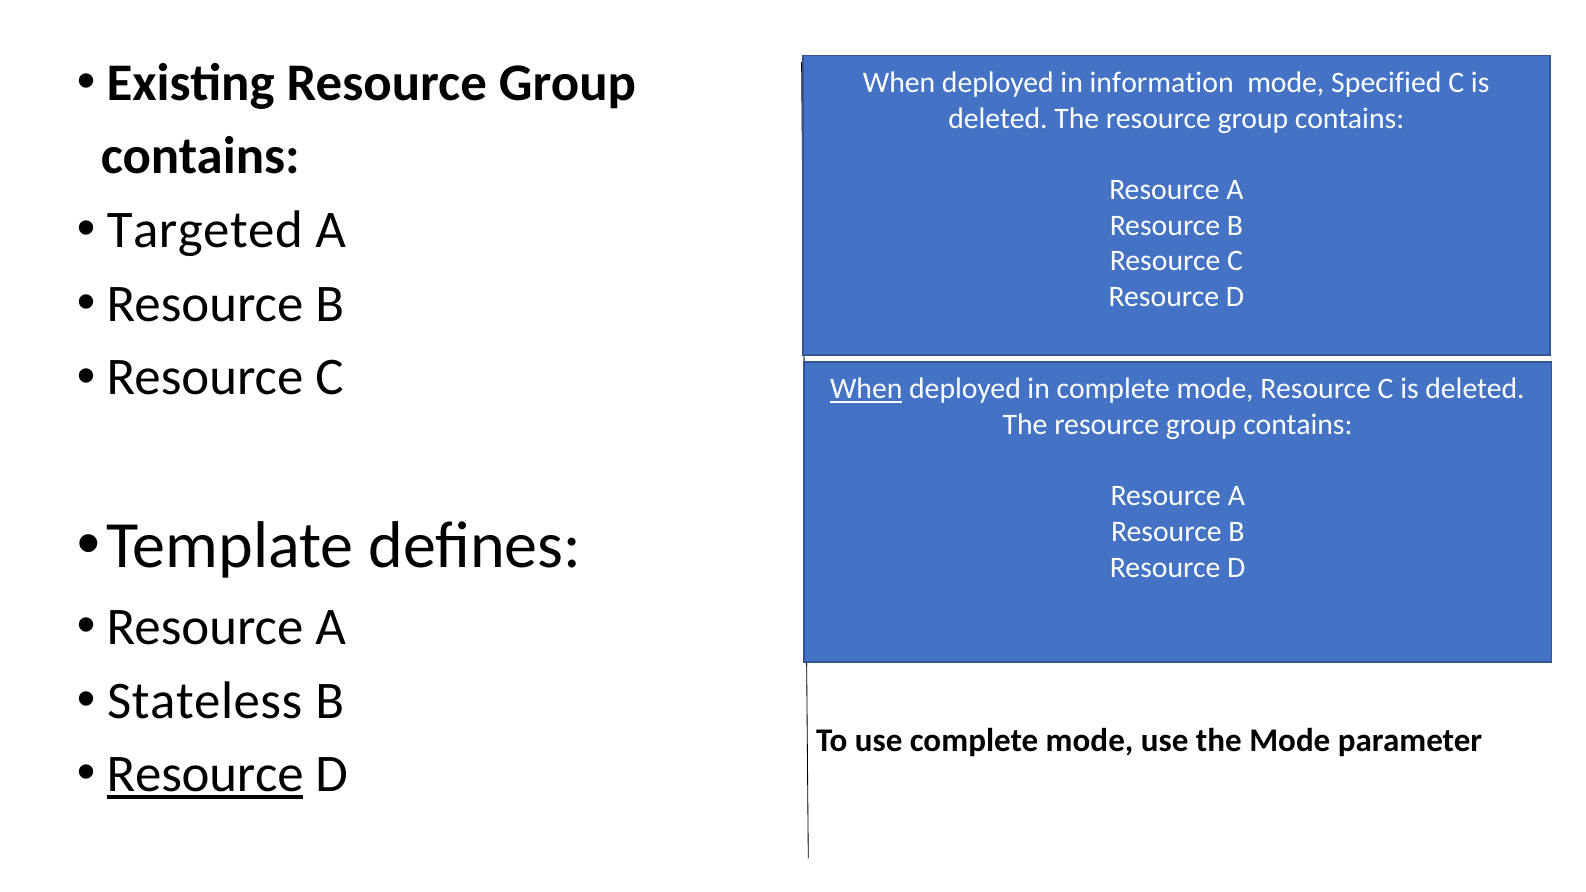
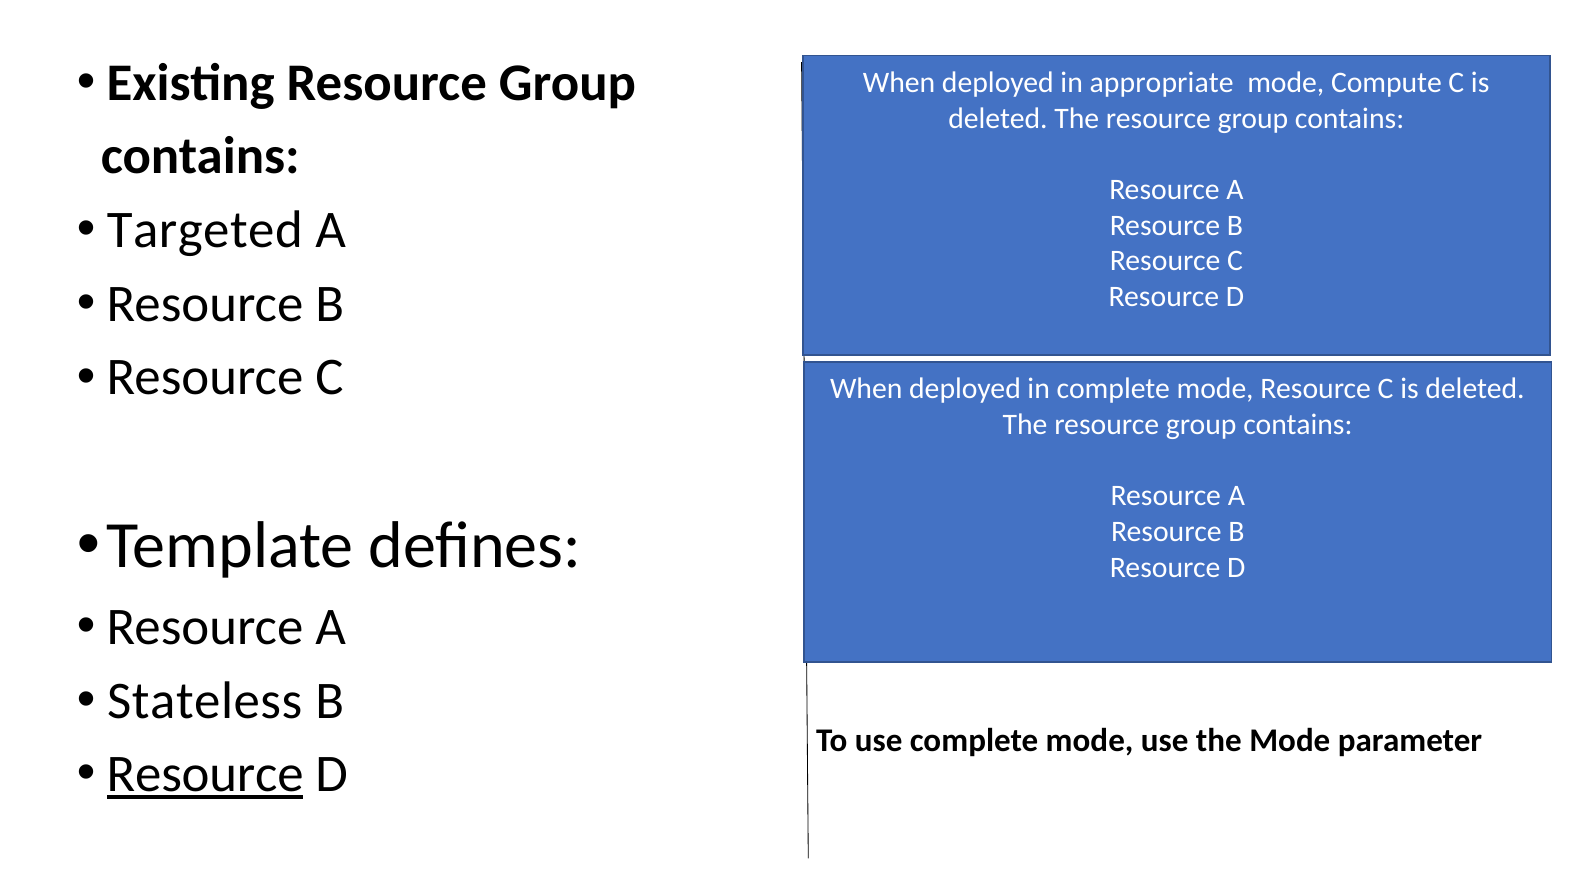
information: information -> appropriate
Specified: Specified -> Compute
When at (866, 389) underline: present -> none
